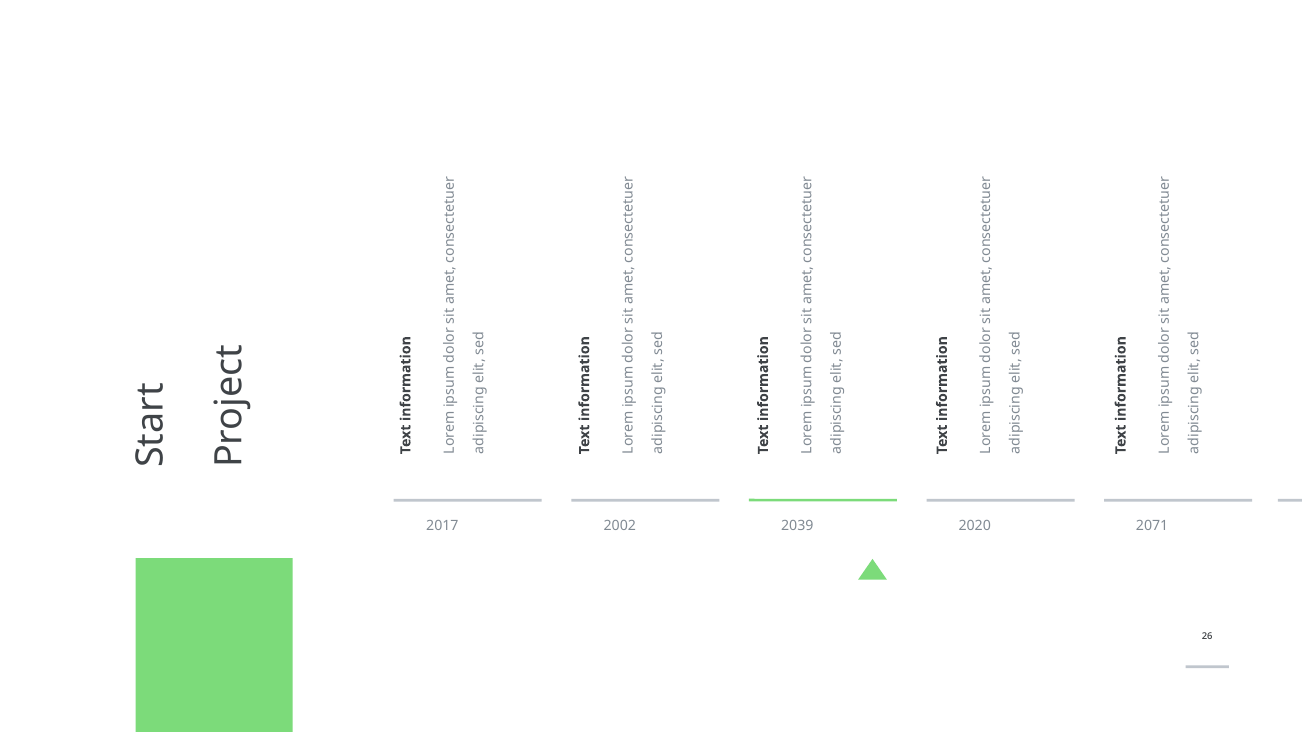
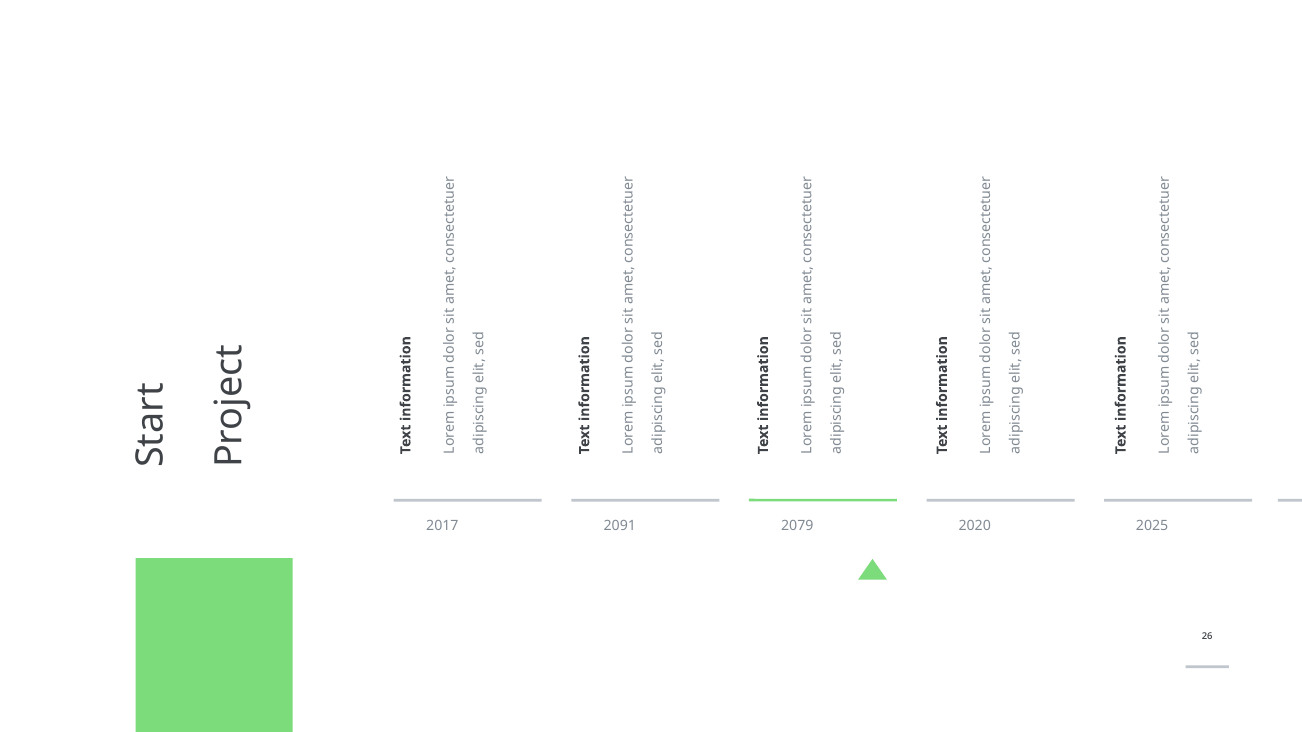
2039: 2039 -> 2079
2002: 2002 -> 2091
2071: 2071 -> 2025
